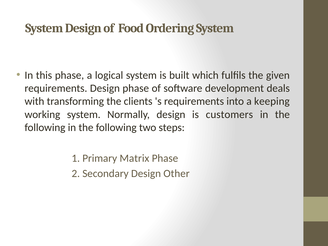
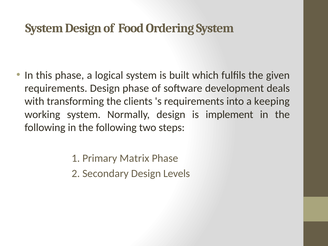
customers: customers -> implement
Other: Other -> Levels
